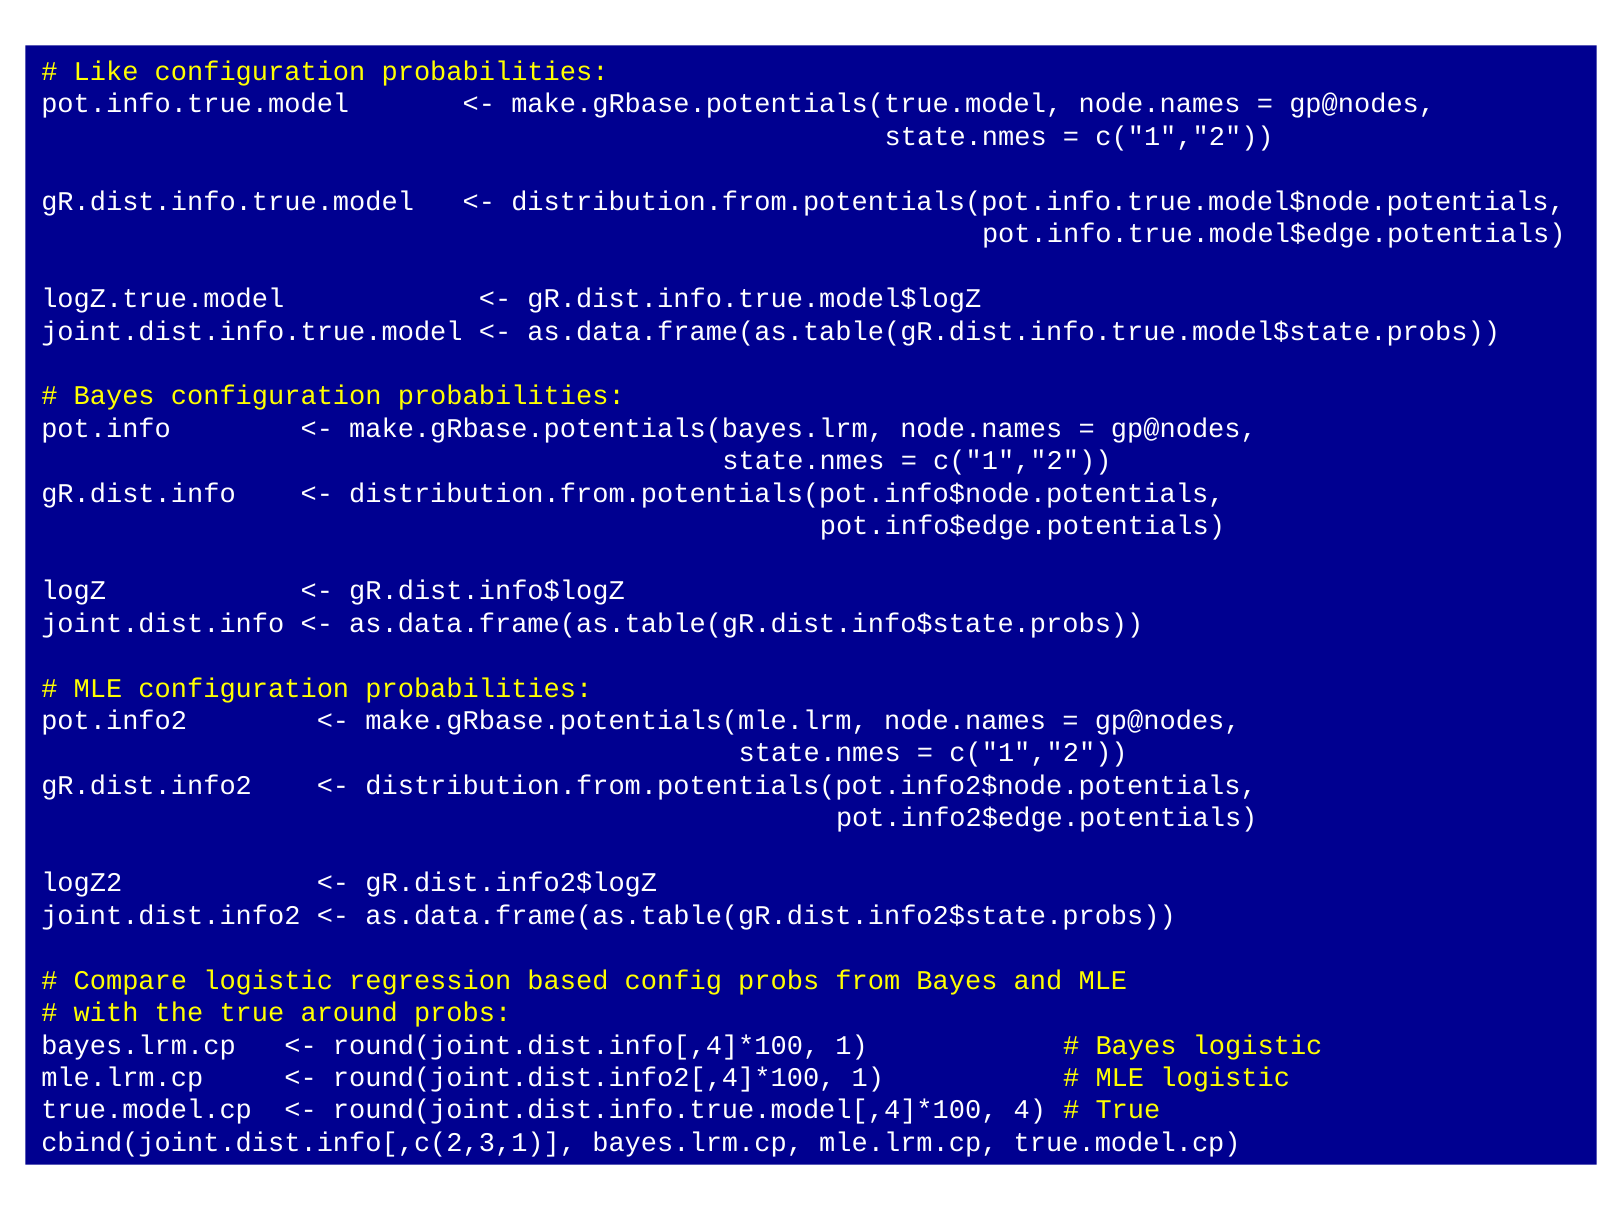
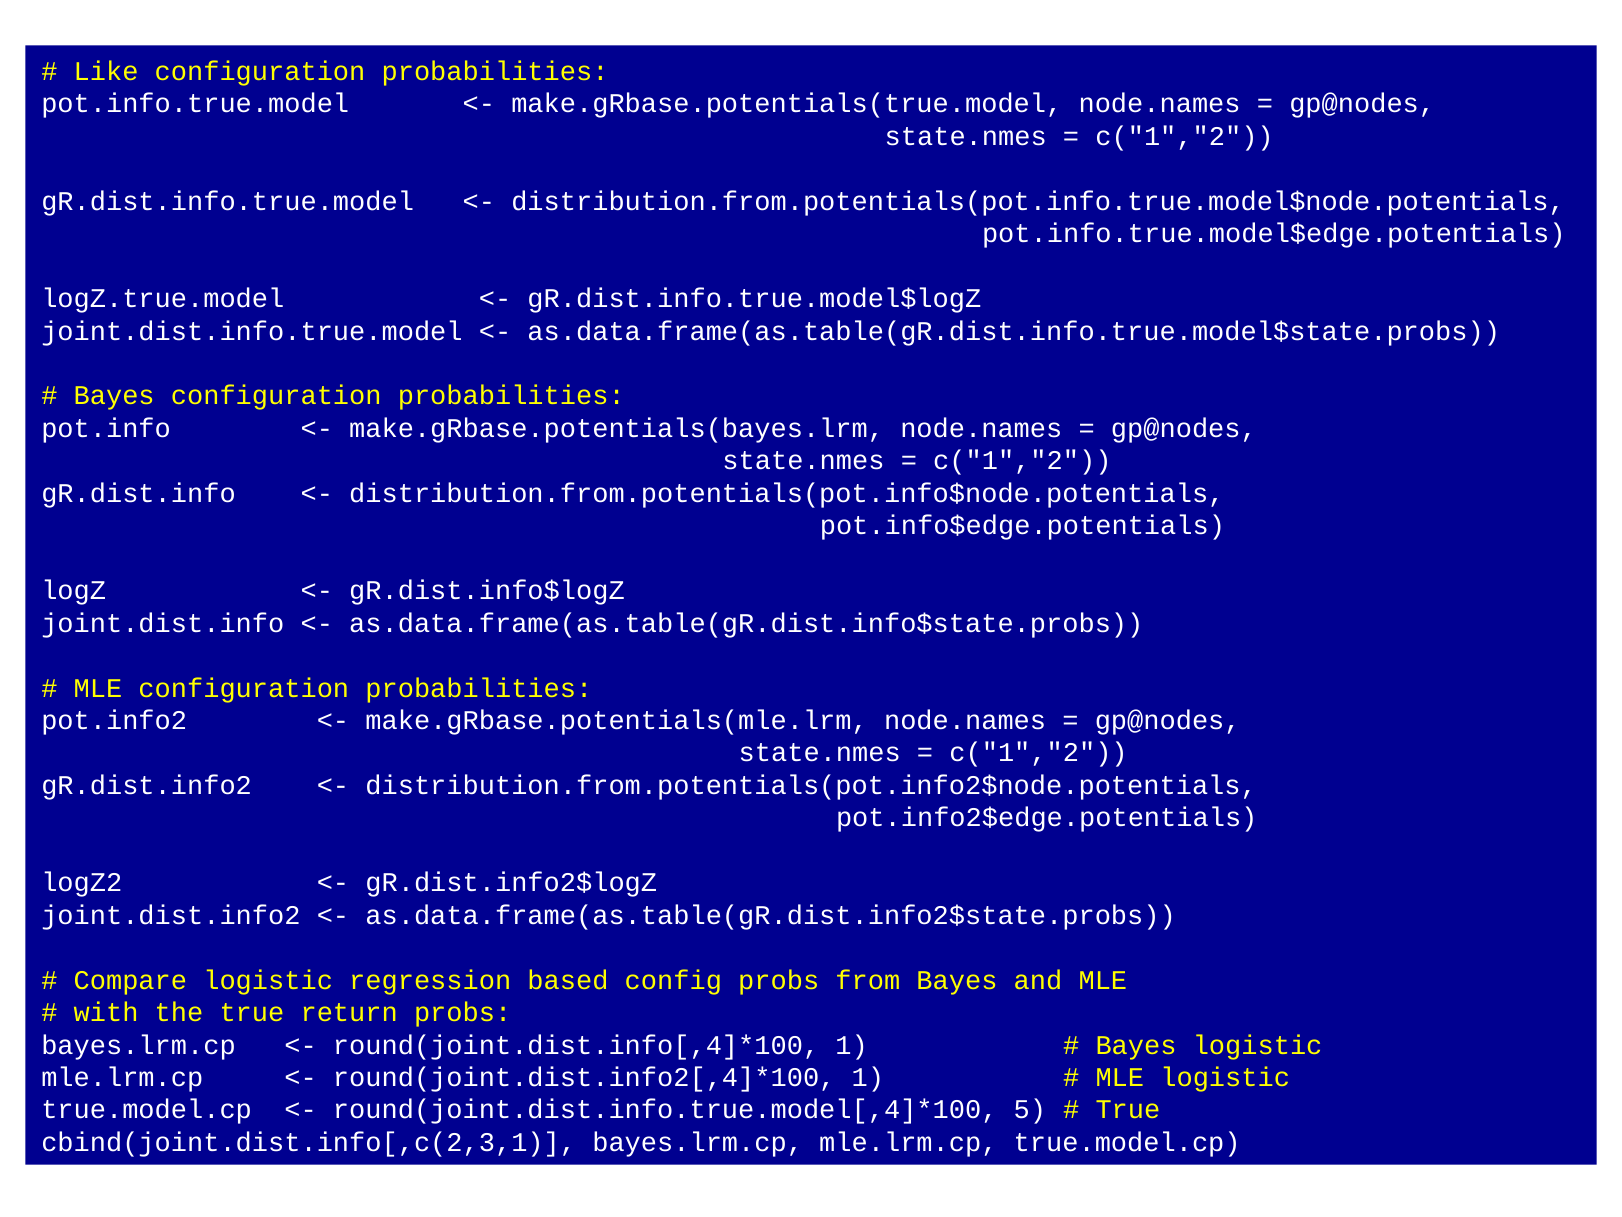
around: around -> return
4: 4 -> 5
